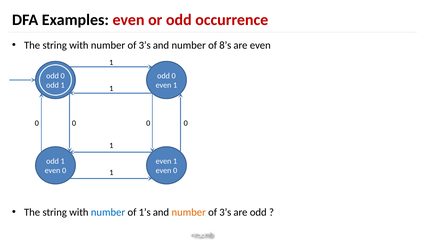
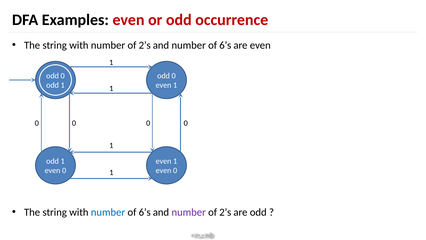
with number of 3’s: 3’s -> 2’s
and number of 8’s: 8’s -> 6’s
1’s at (145, 212): 1’s -> 6’s
number at (189, 212) colour: orange -> purple
3’s at (225, 212): 3’s -> 2’s
